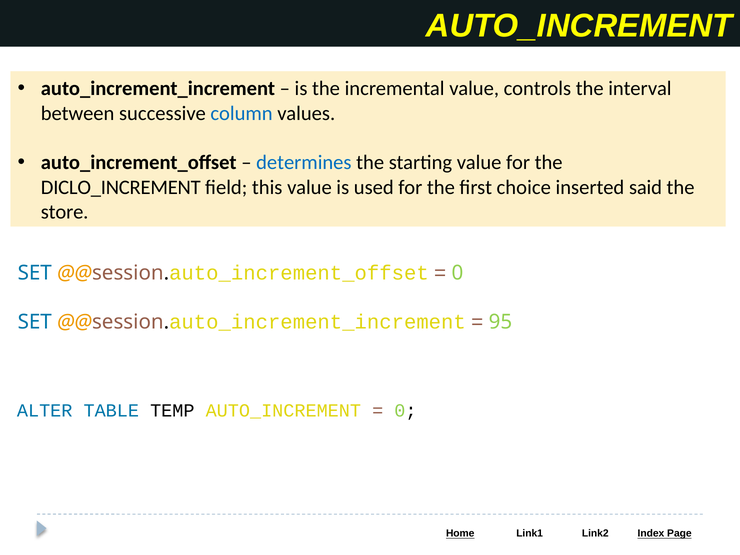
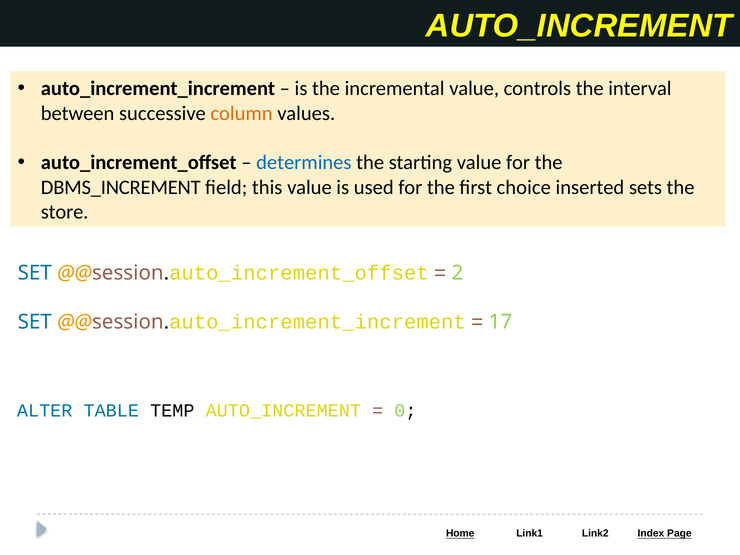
column colour: blue -> orange
DICLO_INCREMENT: DICLO_INCREMENT -> DBMS_INCREMENT
said: said -> sets
0 at (457, 273): 0 -> 2
95: 95 -> 17
